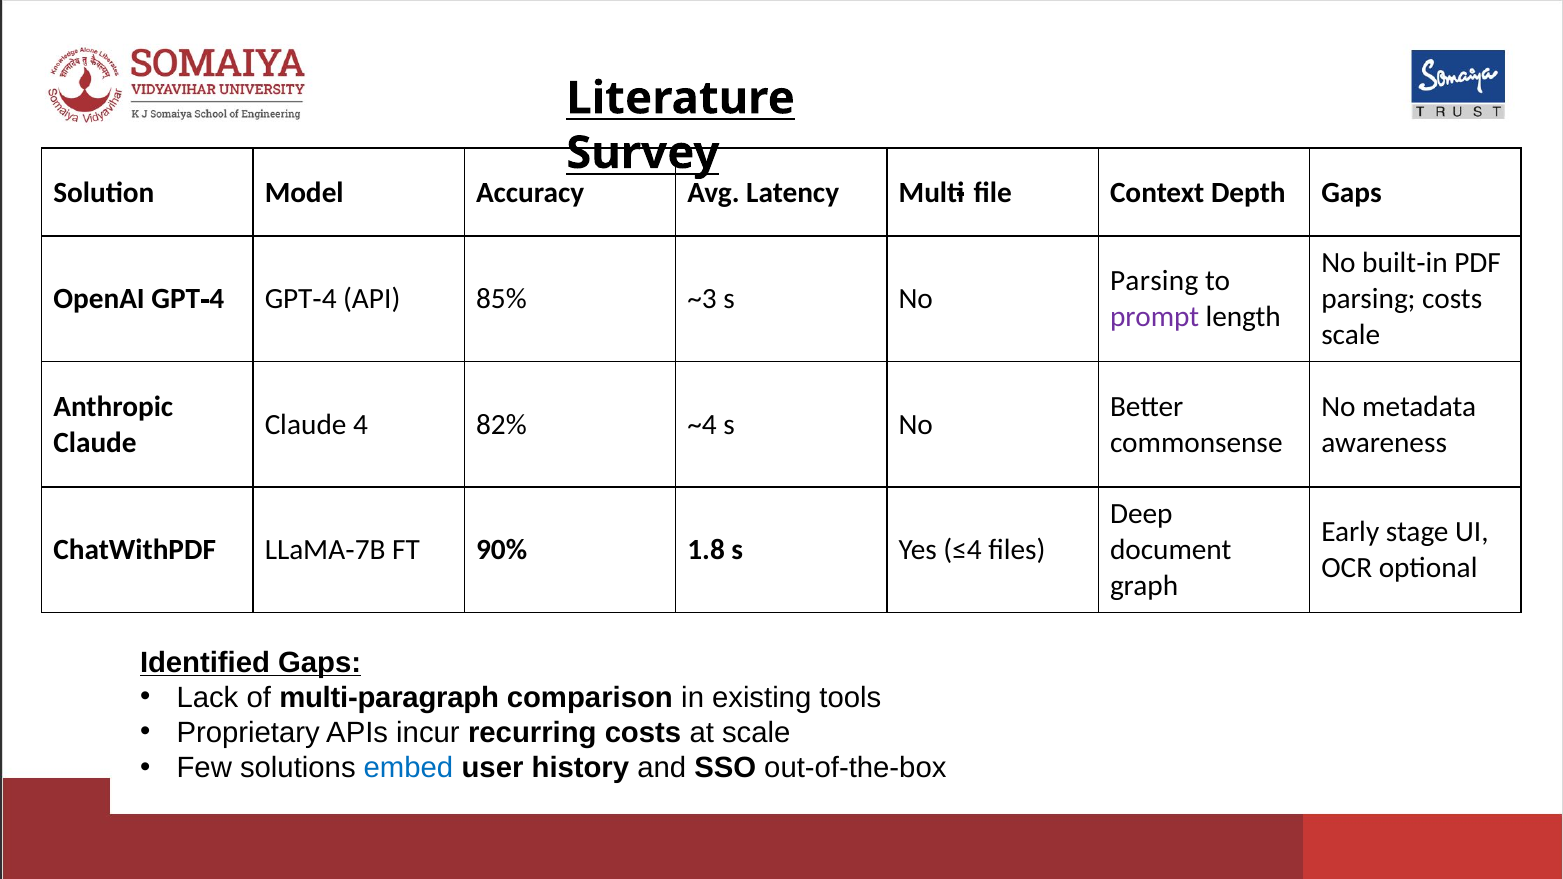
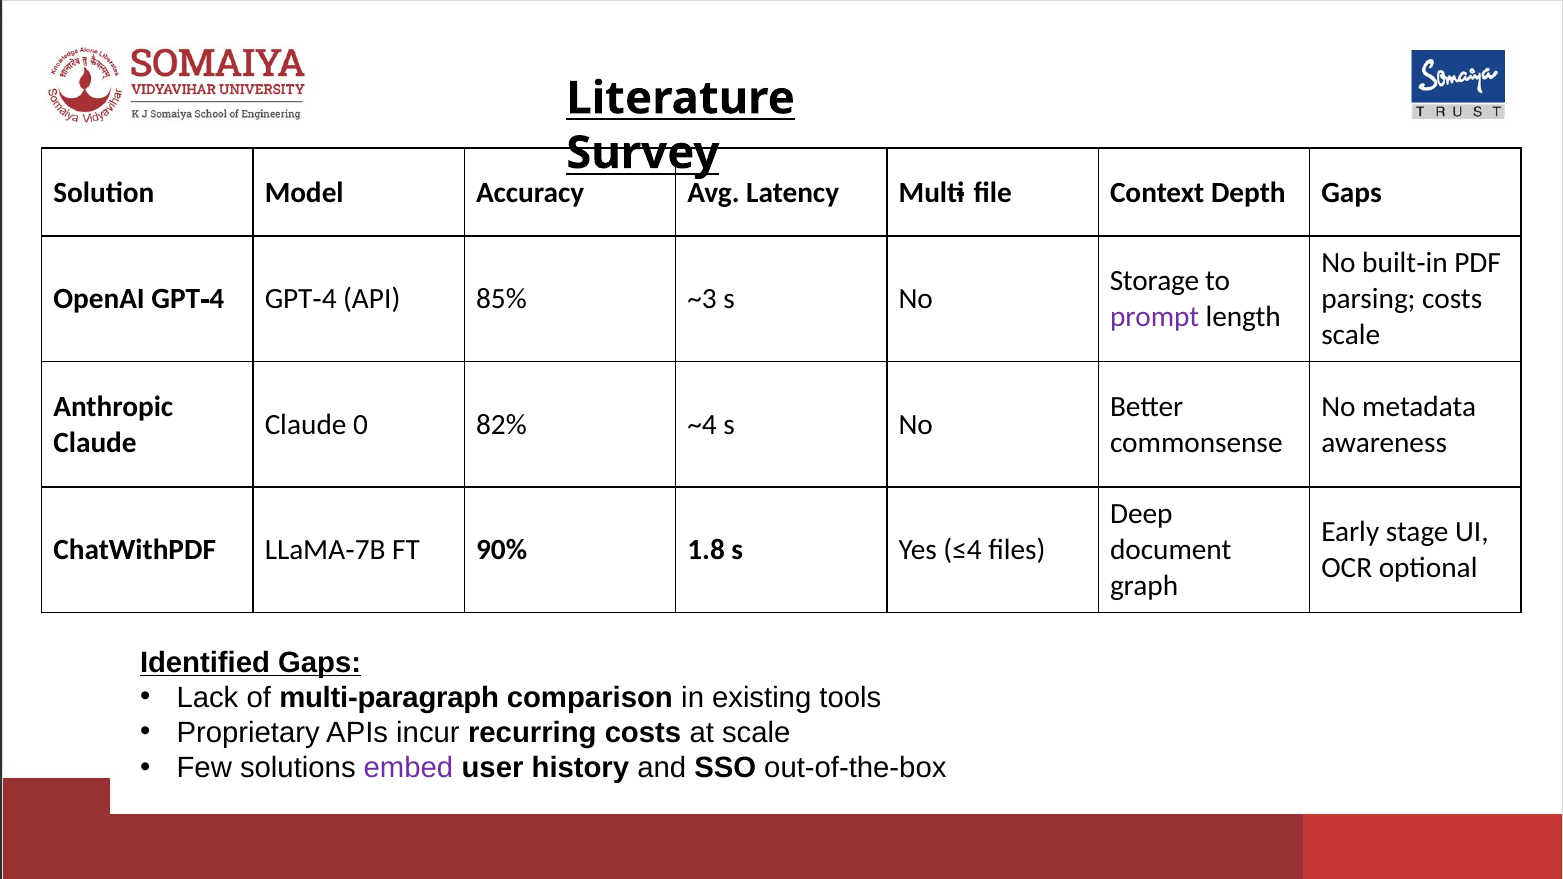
Parsing at (1154, 281): Parsing -> Storage
Claude 4: 4 -> 0
embed colour: blue -> purple
